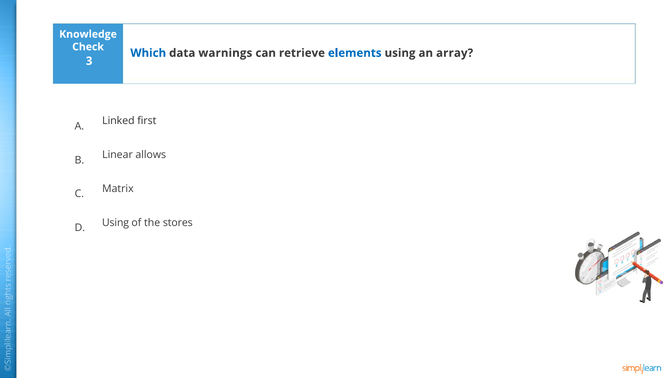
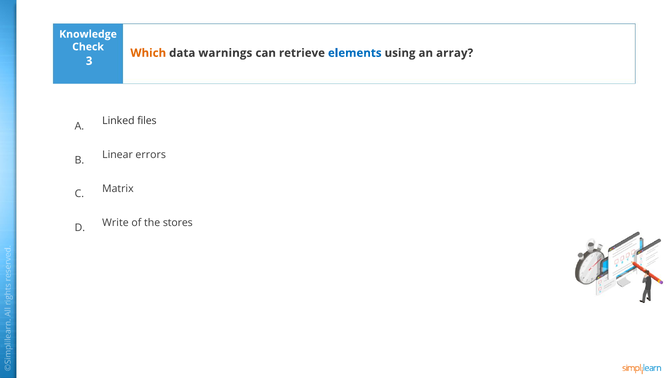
Which colour: blue -> orange
first: first -> files
allows: allows -> errors
Using at (116, 223): Using -> Write
